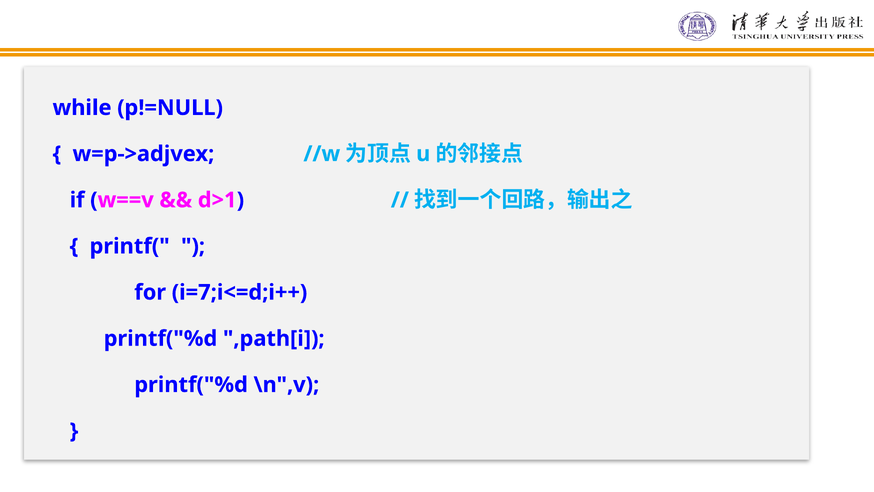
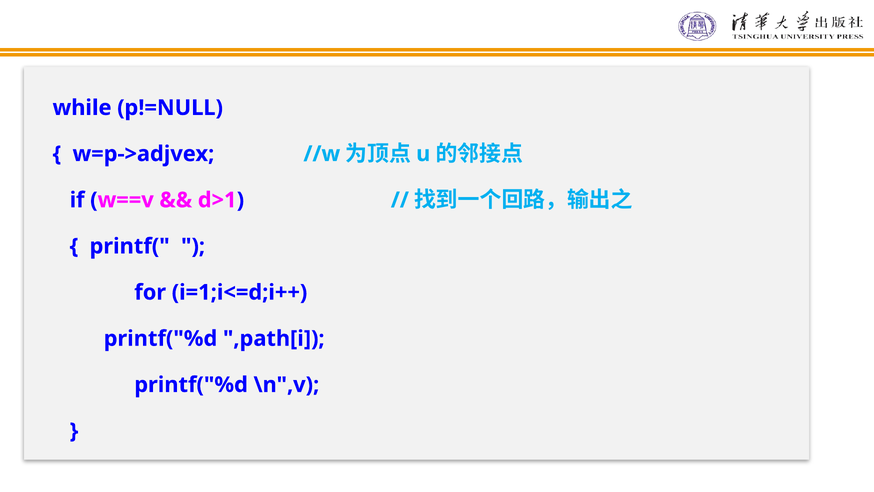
i=7;i<=d;i++: i=7;i<=d;i++ -> i=1;i<=d;i++
